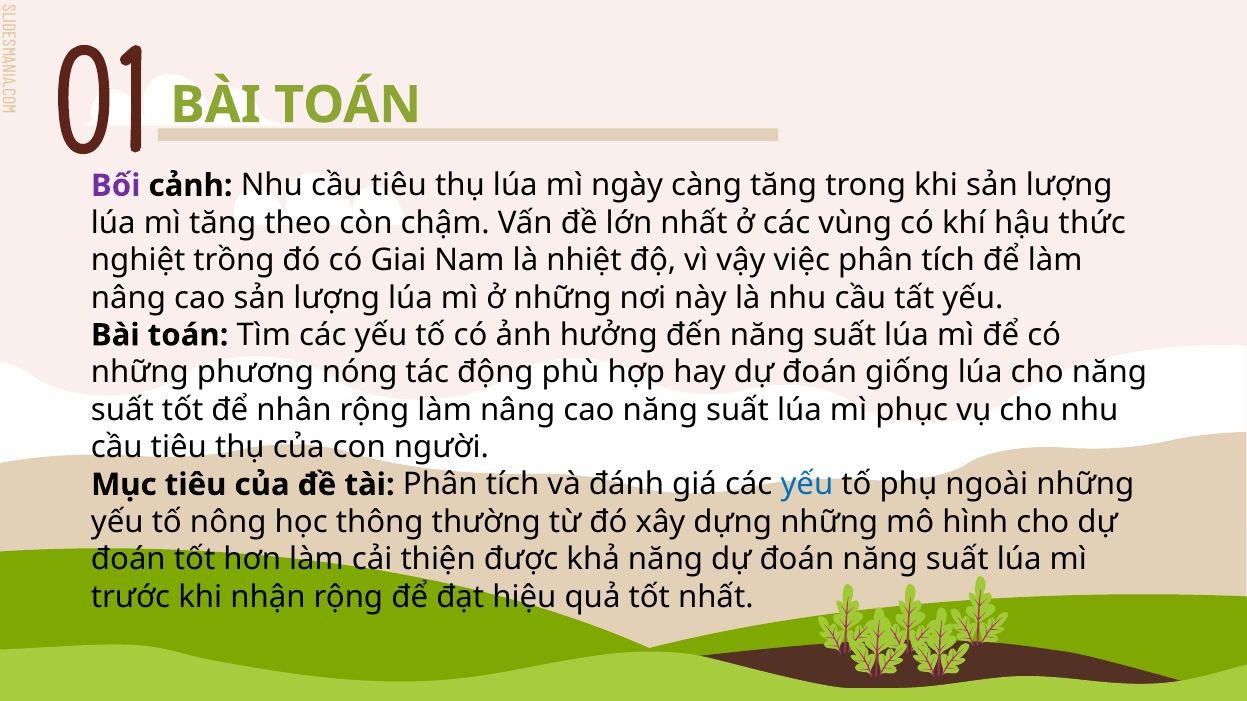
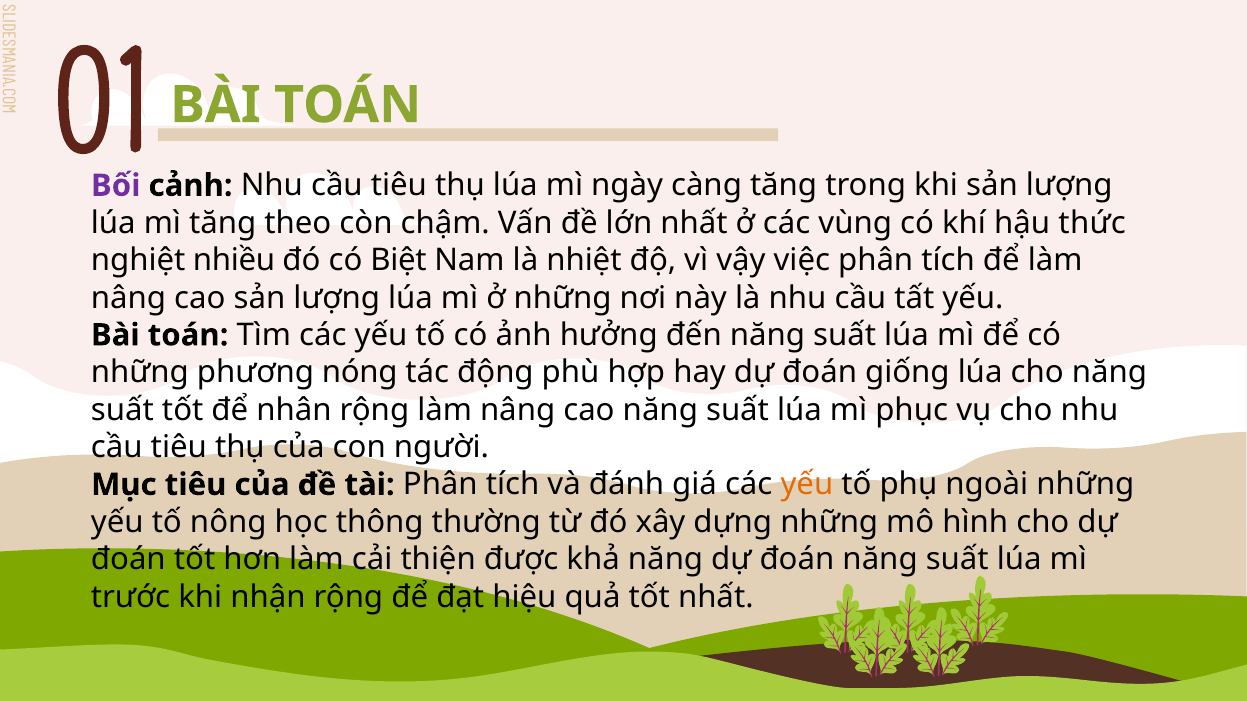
trồng: trồng -> nhiều
Giai: Giai -> Biệt
yếu at (807, 485) colour: blue -> orange
